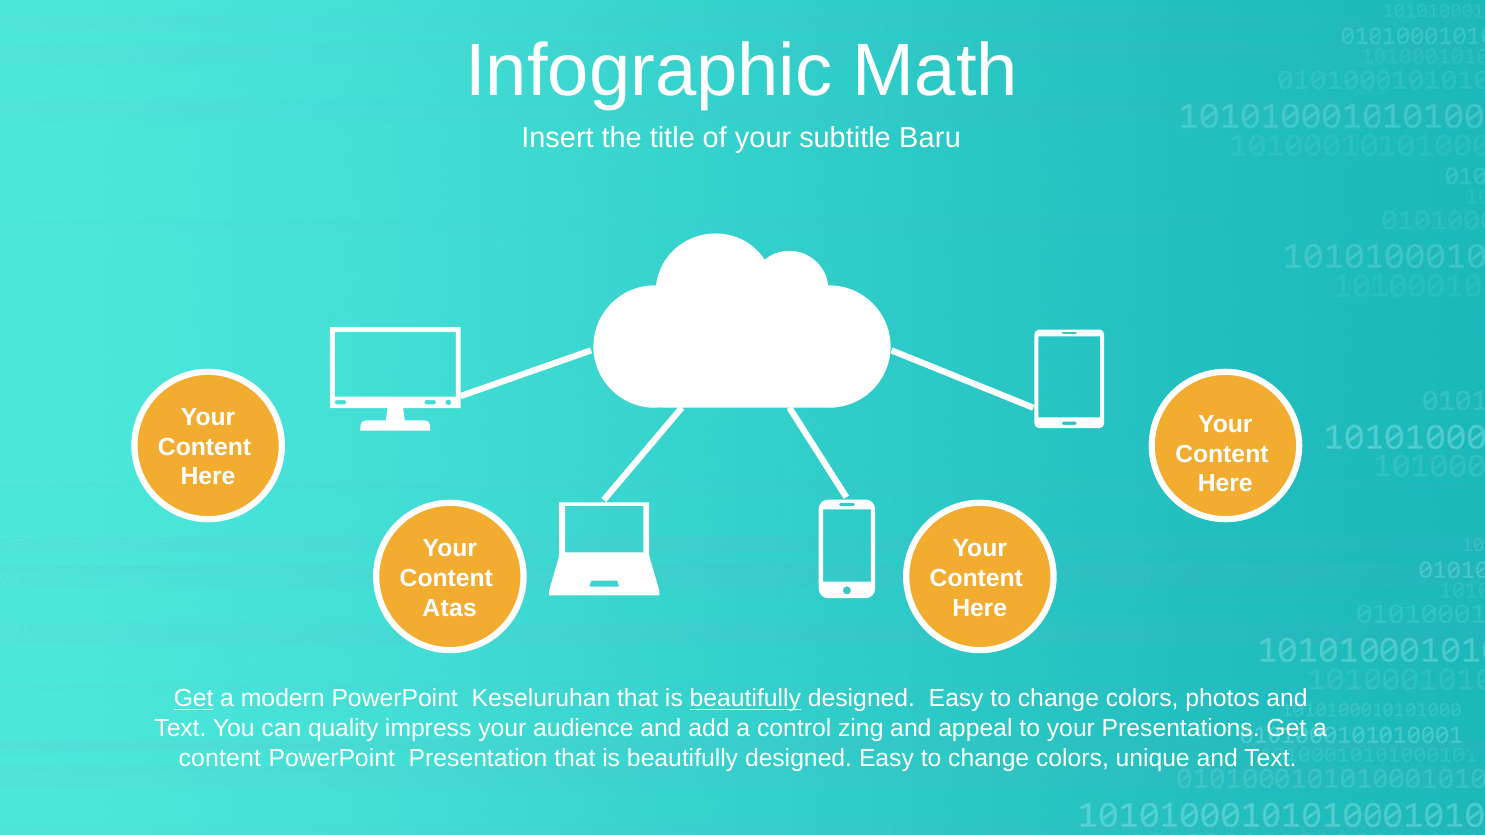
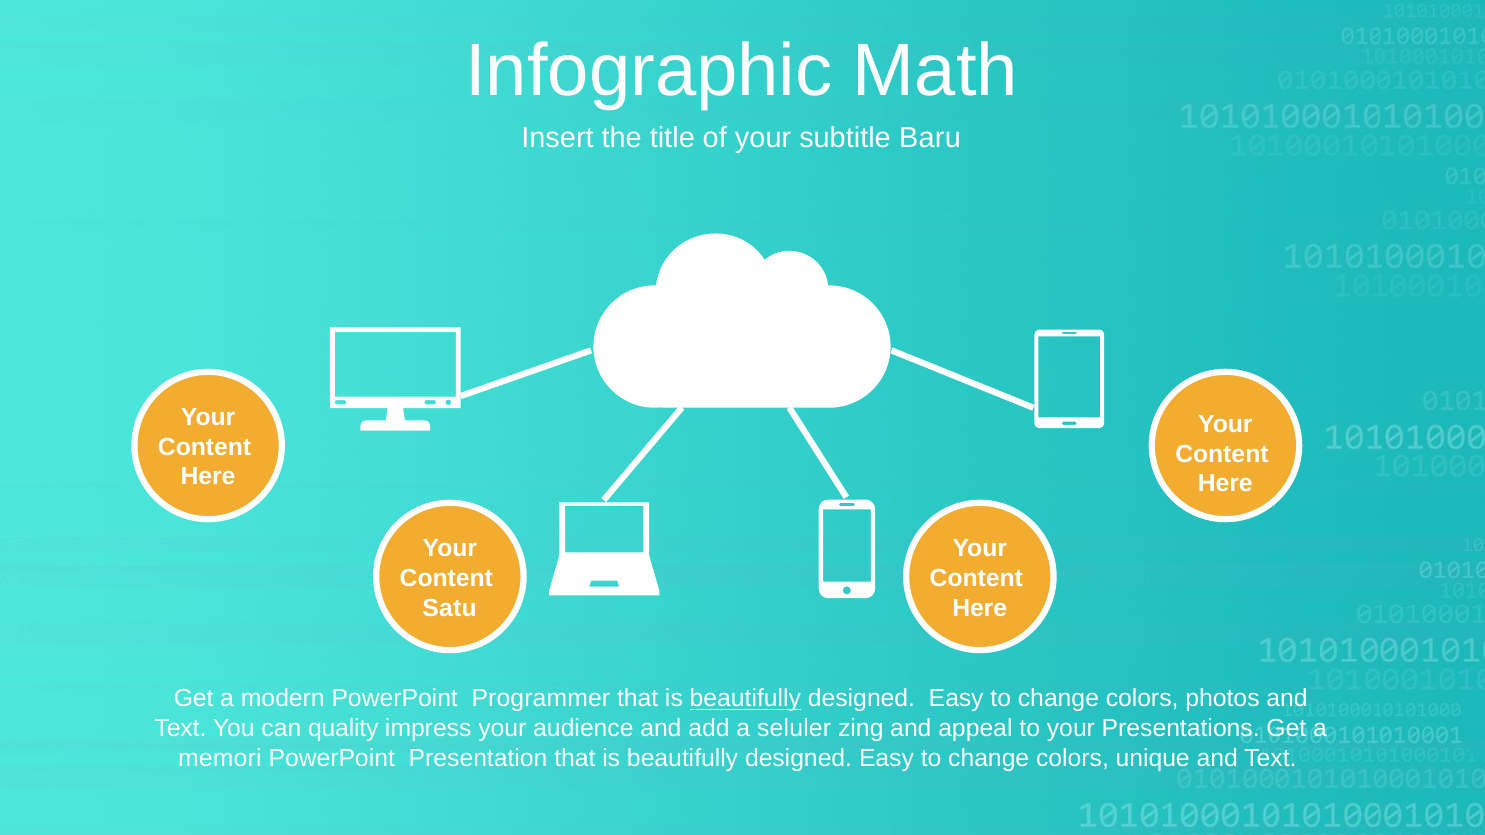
Atas: Atas -> Satu
Get at (194, 699) underline: present -> none
Keseluruhan: Keseluruhan -> Programmer
control: control -> seluler
content at (220, 758): content -> memori
